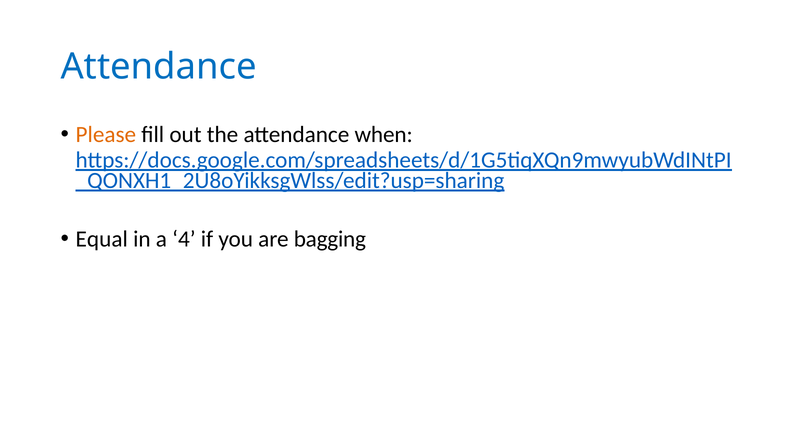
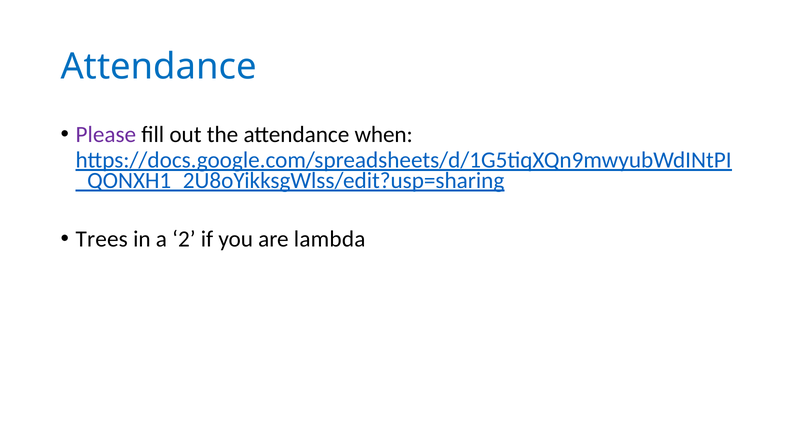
Please colour: orange -> purple
Equal: Equal -> Trees
4: 4 -> 2
bagging: bagging -> lambda
